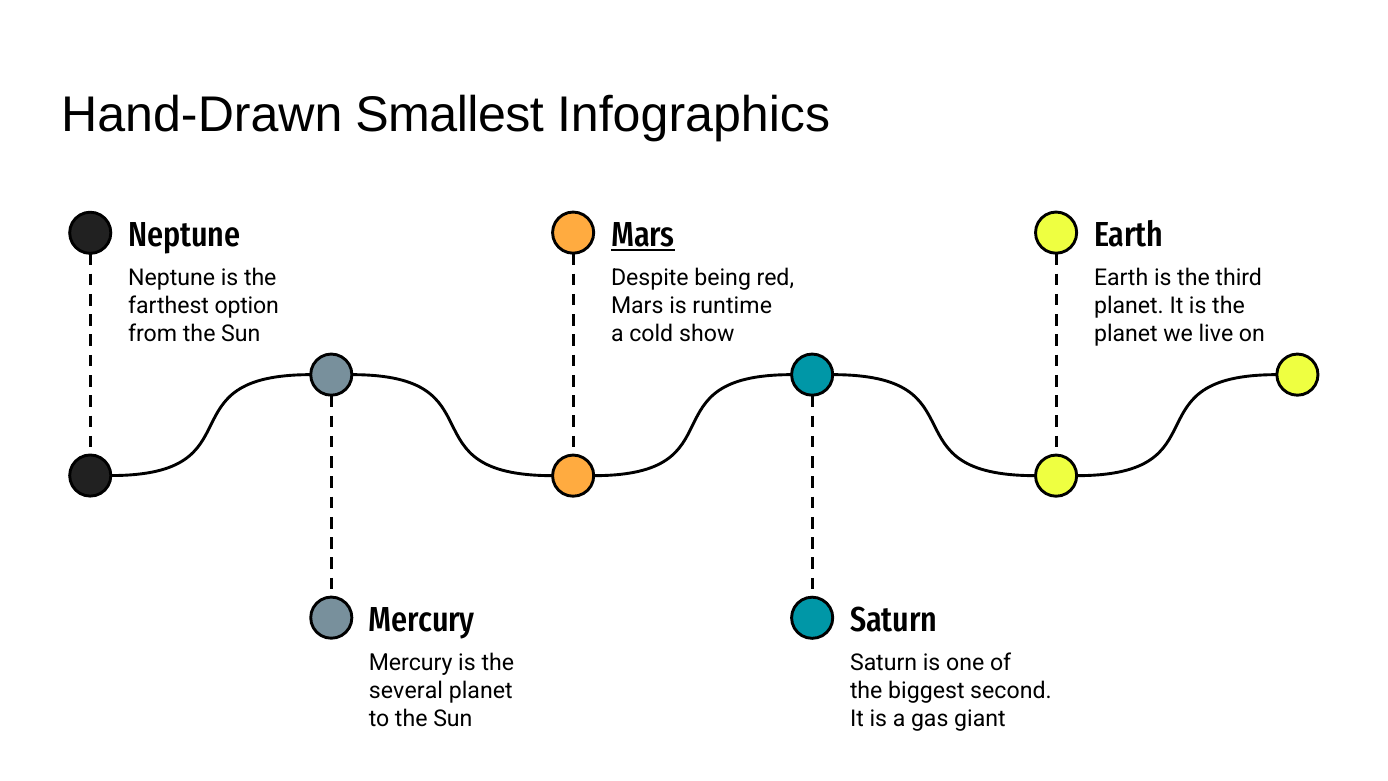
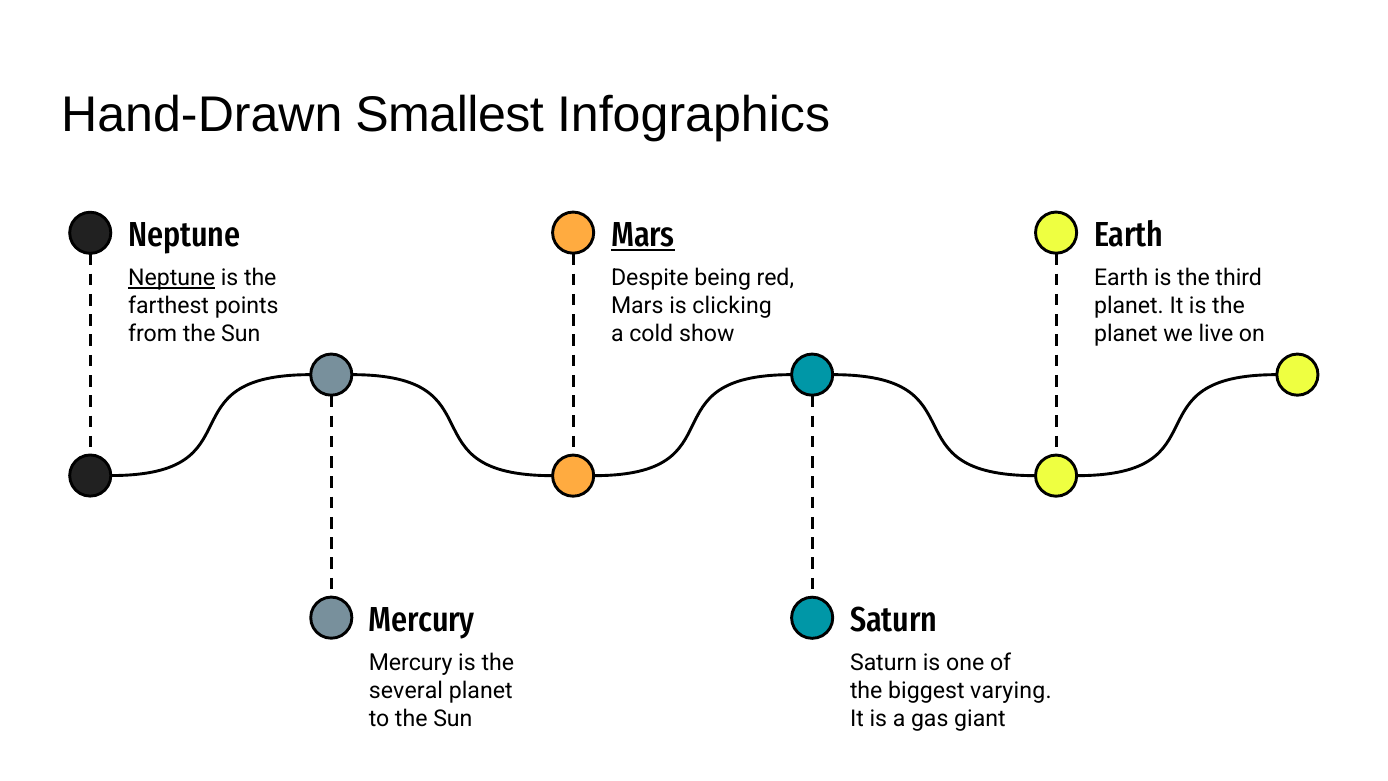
Neptune at (172, 278) underline: none -> present
option: option -> points
runtime: runtime -> clicking
second: second -> varying
